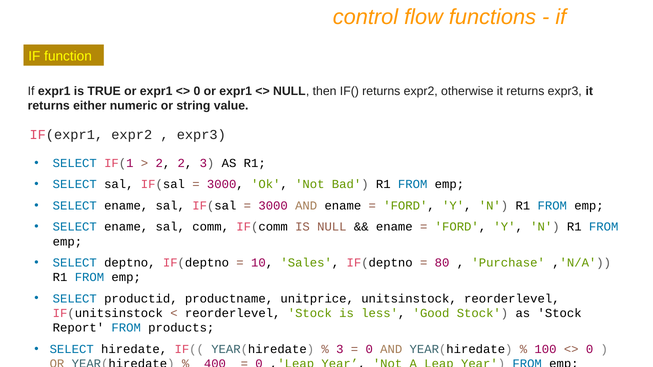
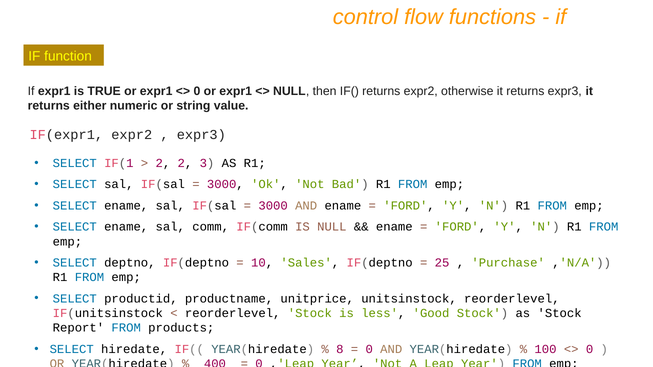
80: 80 -> 25
3 at (340, 349): 3 -> 8
